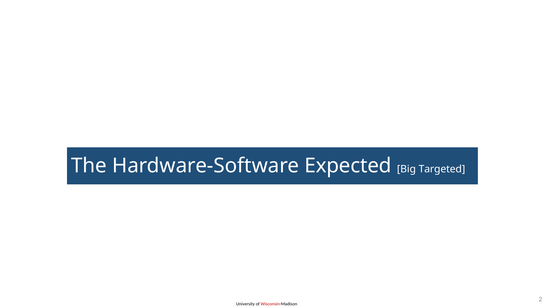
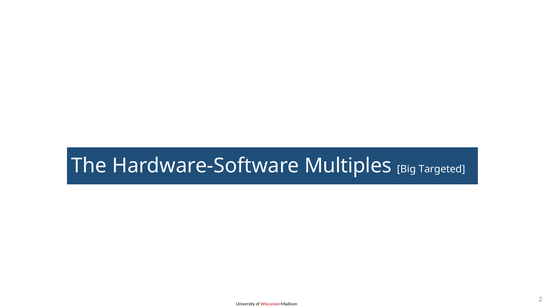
Expected: Expected -> Multiples
